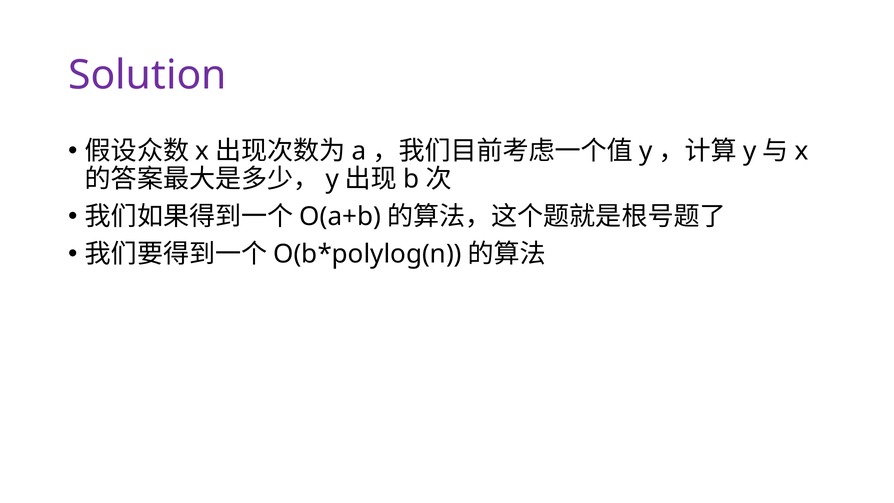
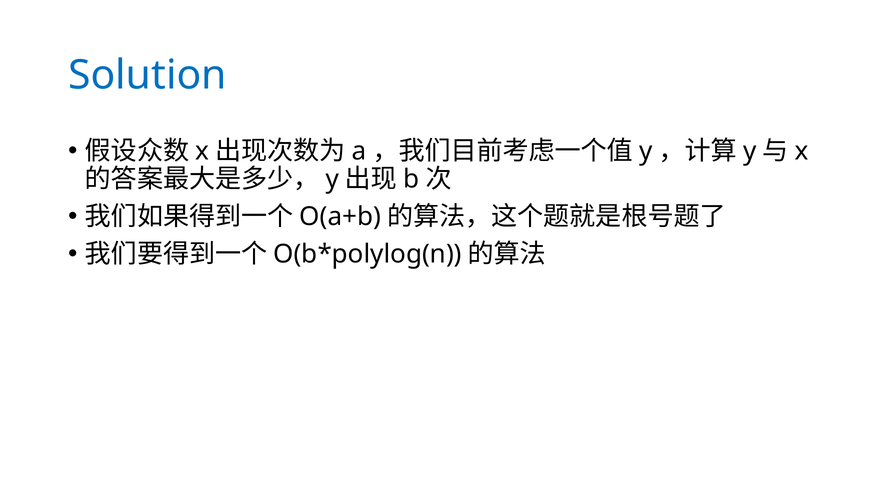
Solution colour: purple -> blue
